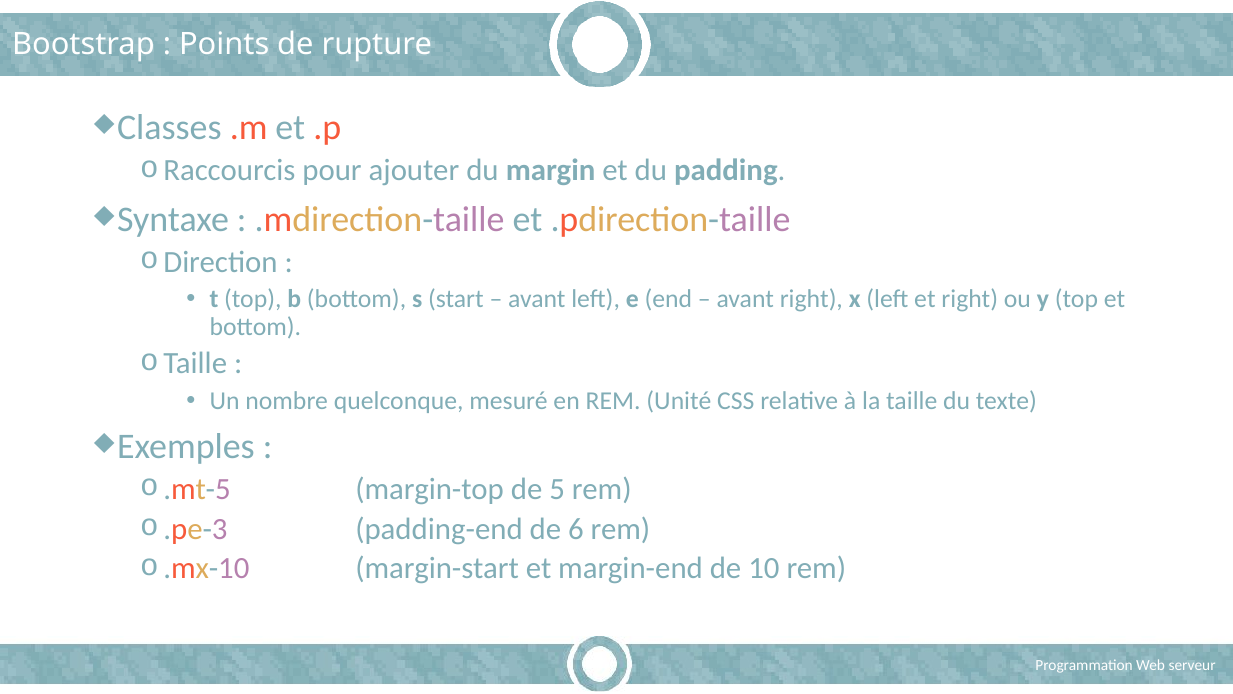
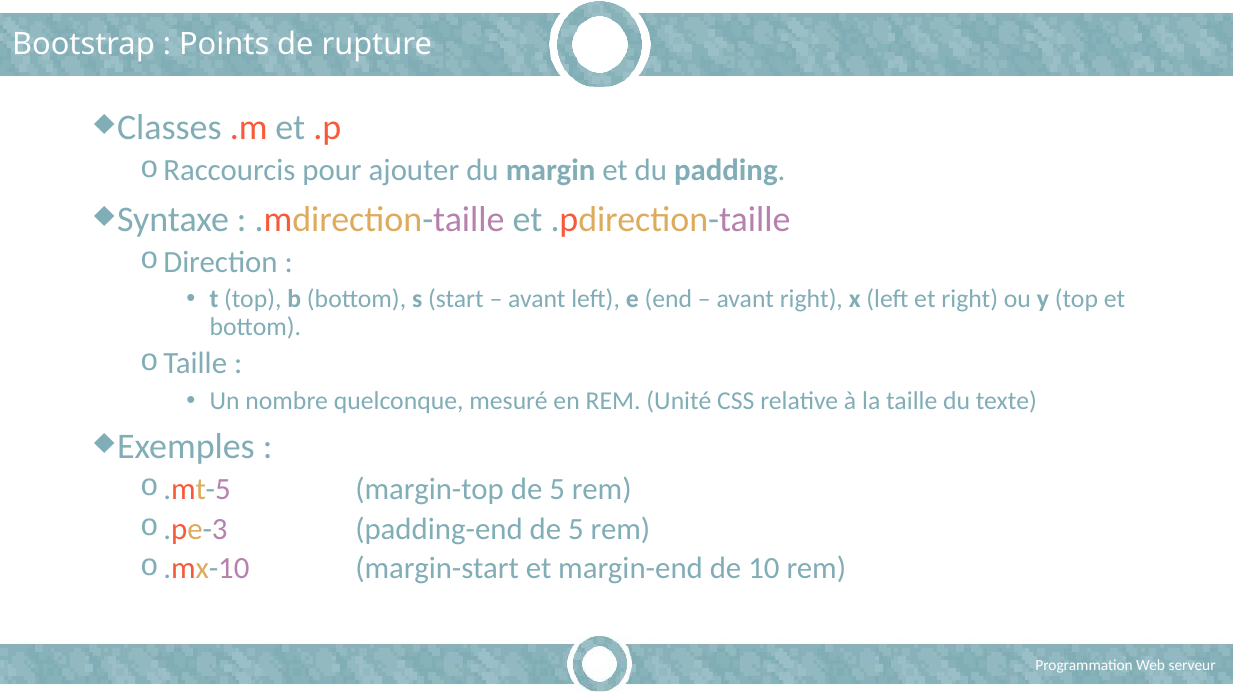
padding-end de 6: 6 -> 5
